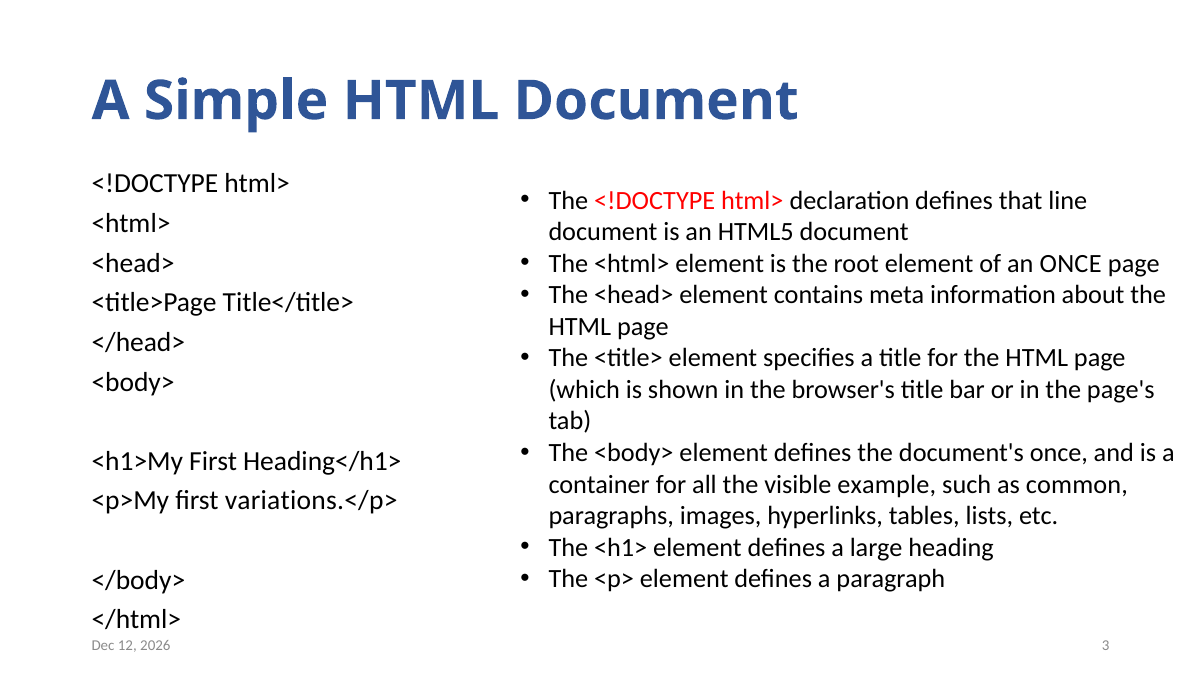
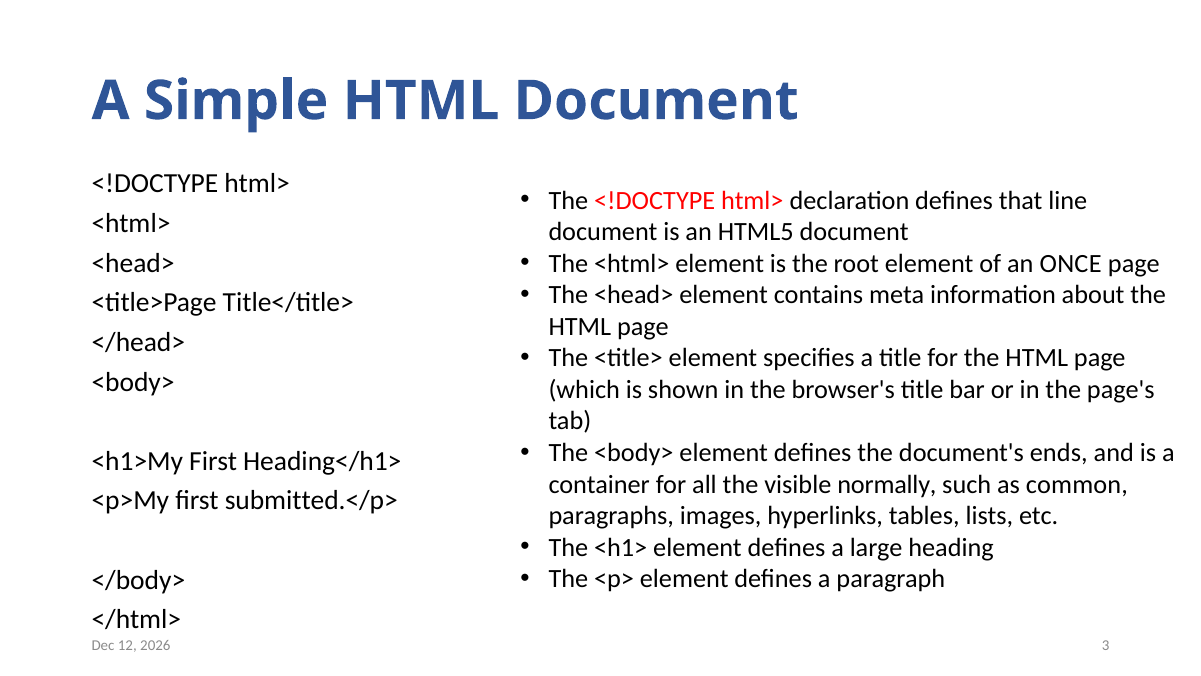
document's once: once -> ends
example: example -> normally
variations.</p>: variations.</p> -> submitted.</p>
